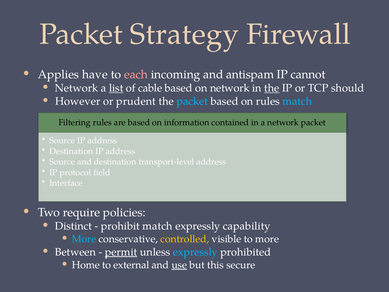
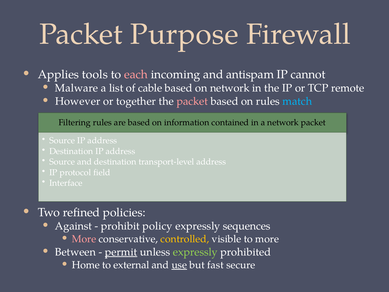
Strategy: Strategy -> Purpose
have: have -> tools
Network at (77, 88): Network -> Malware
list underline: present -> none
the at (272, 88) underline: present -> none
should: should -> remote
prudent: prudent -> together
packet at (192, 101) colour: light blue -> pink
require: require -> refined
Distinct: Distinct -> Against
prohibit match: match -> policy
capability: capability -> sequences
More at (84, 239) colour: light blue -> pink
expressly at (195, 252) colour: light blue -> light green
this: this -> fast
